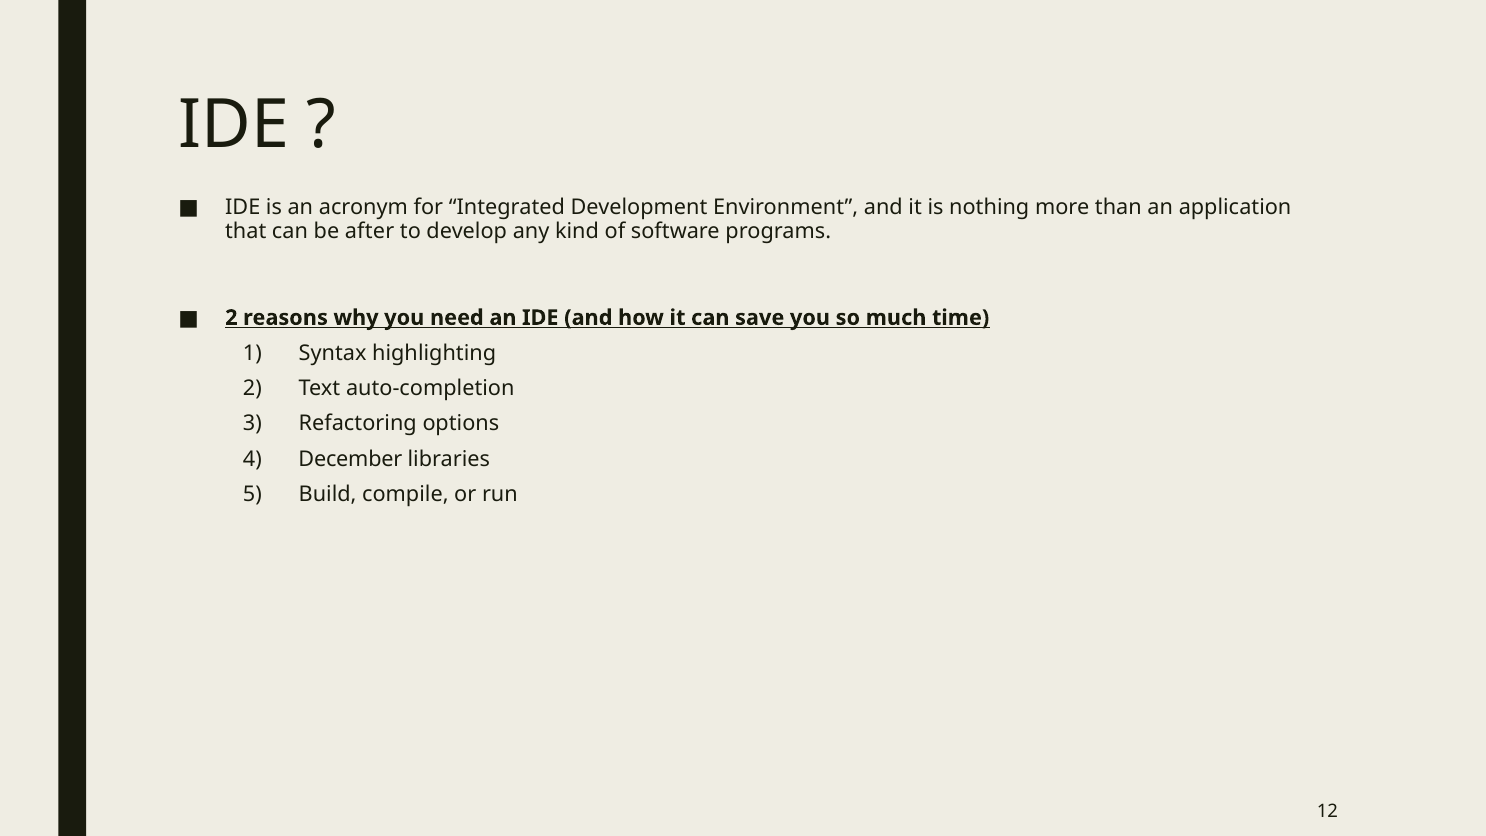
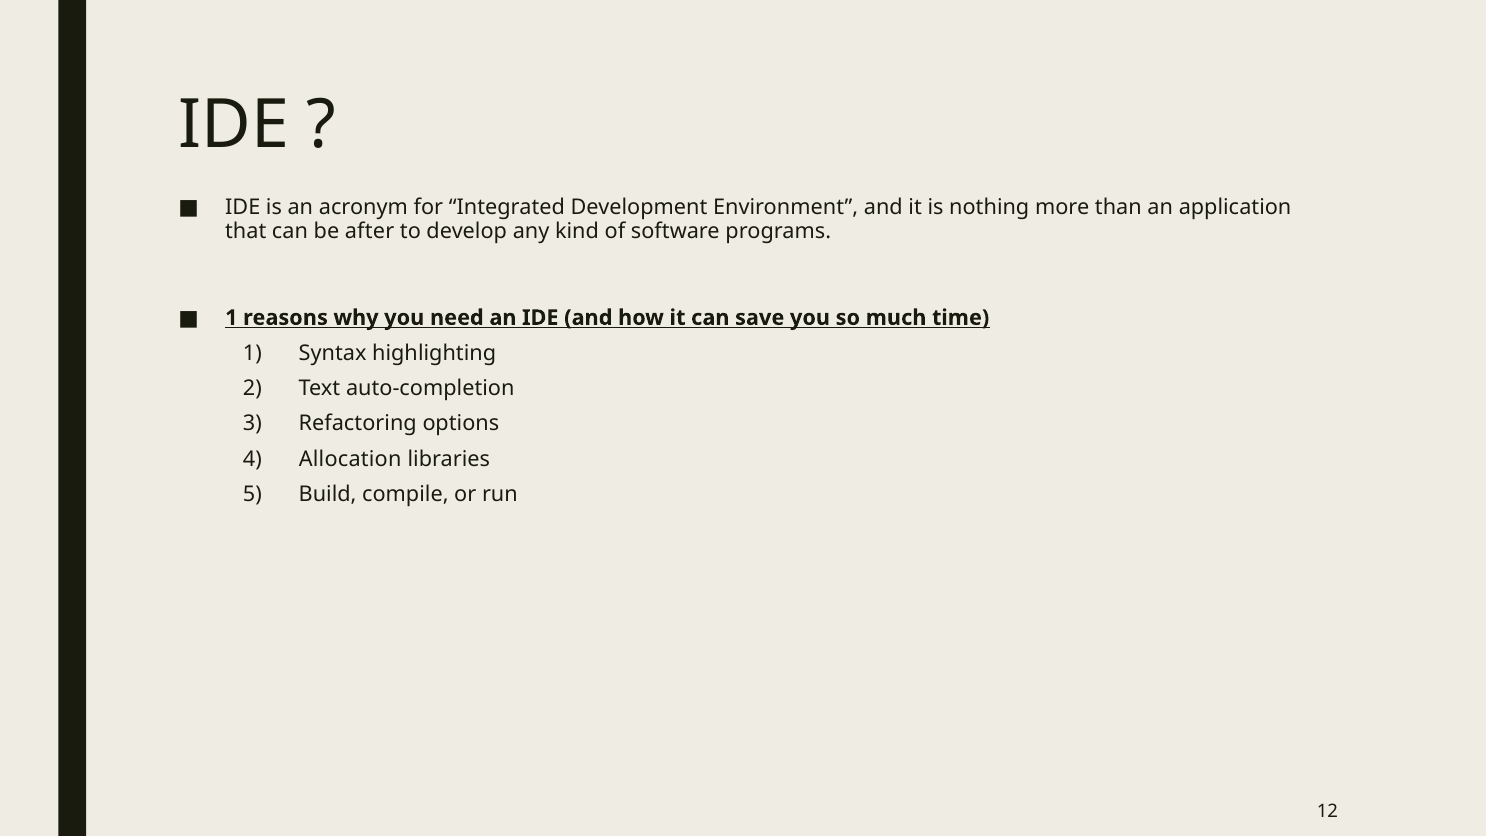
2 at (231, 318): 2 -> 1
December: December -> Allocation
